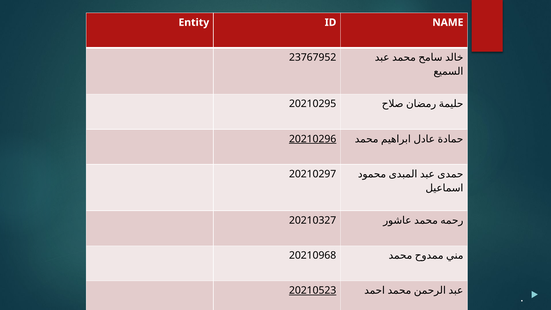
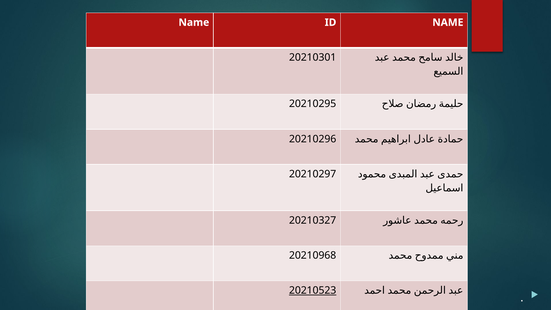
Entity at (194, 22): Entity -> Name
23767952: 23767952 -> 20210301
20210296 underline: present -> none
